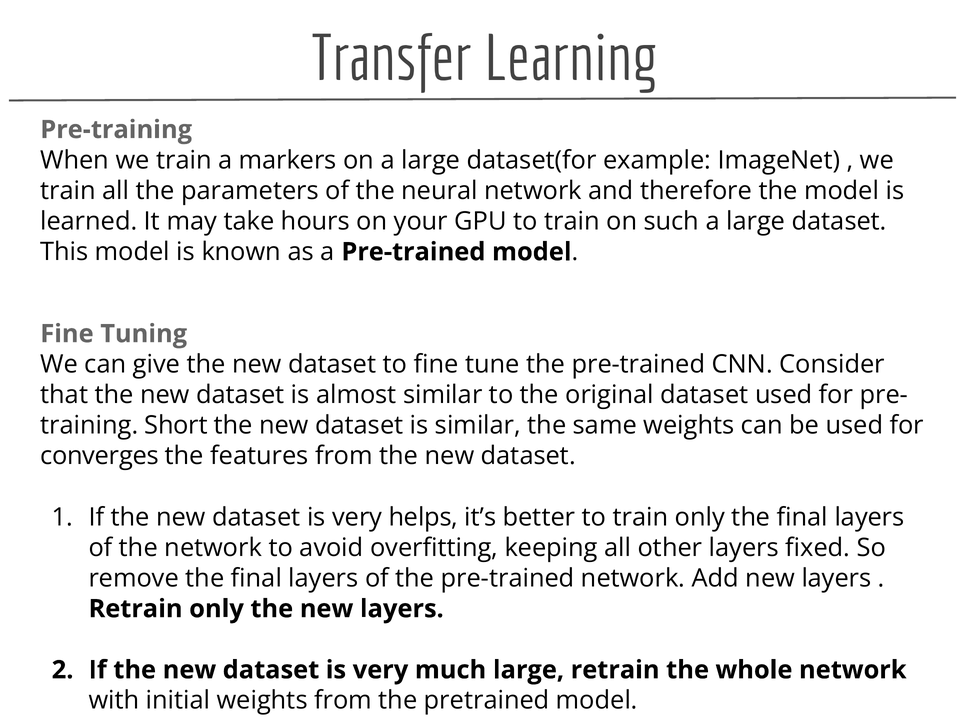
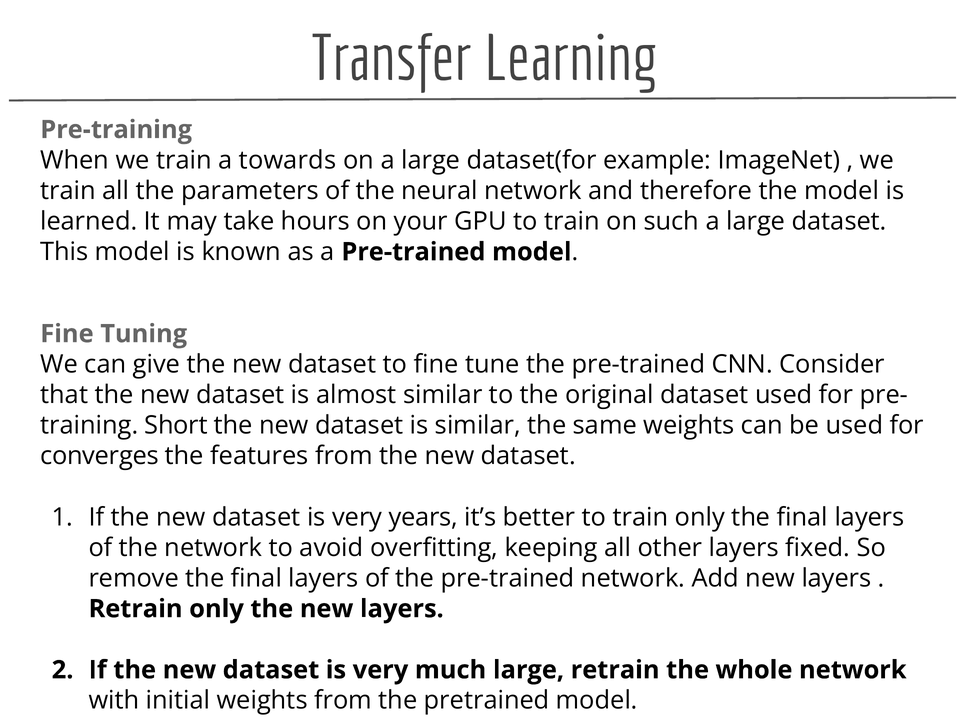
markers: markers -> towards
helps: helps -> years
